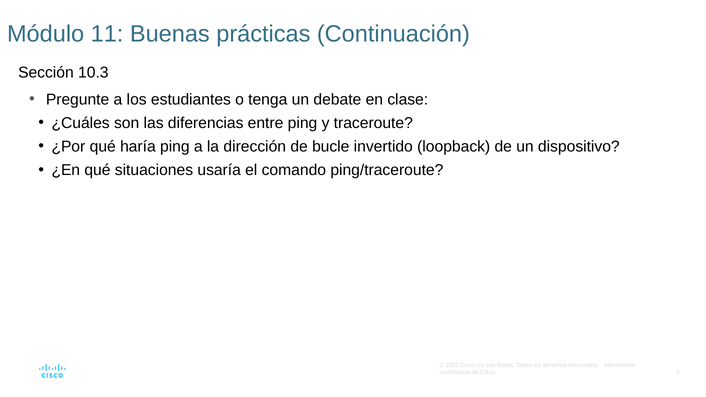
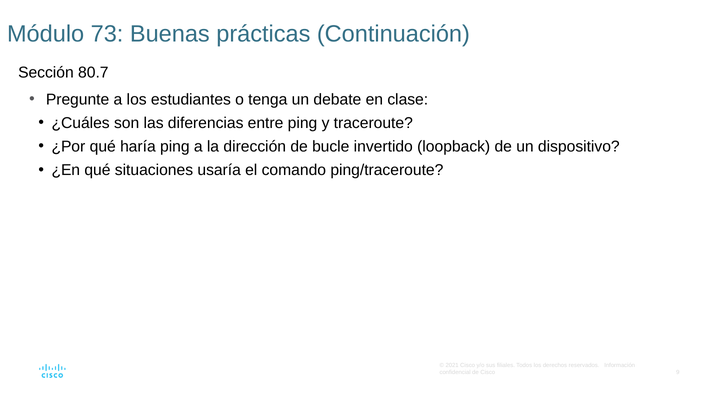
11: 11 -> 73
10.3: 10.3 -> 80.7
